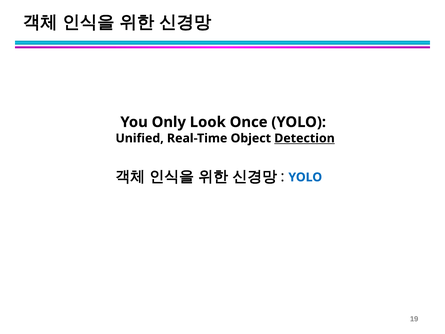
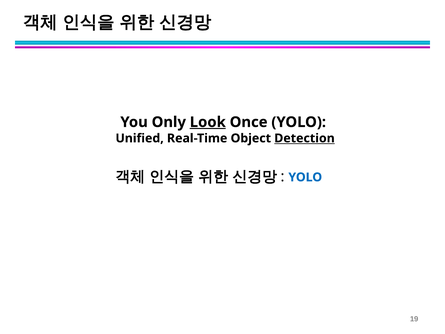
Look underline: none -> present
